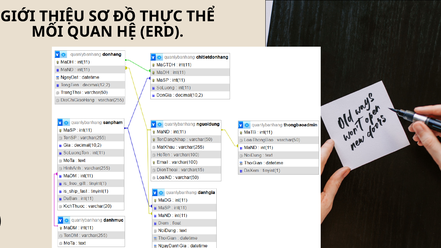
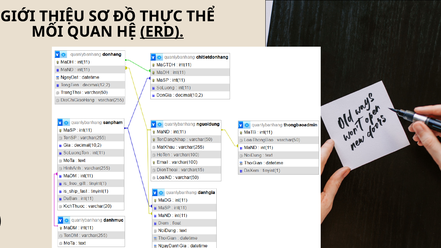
ERD underline: none -> present
